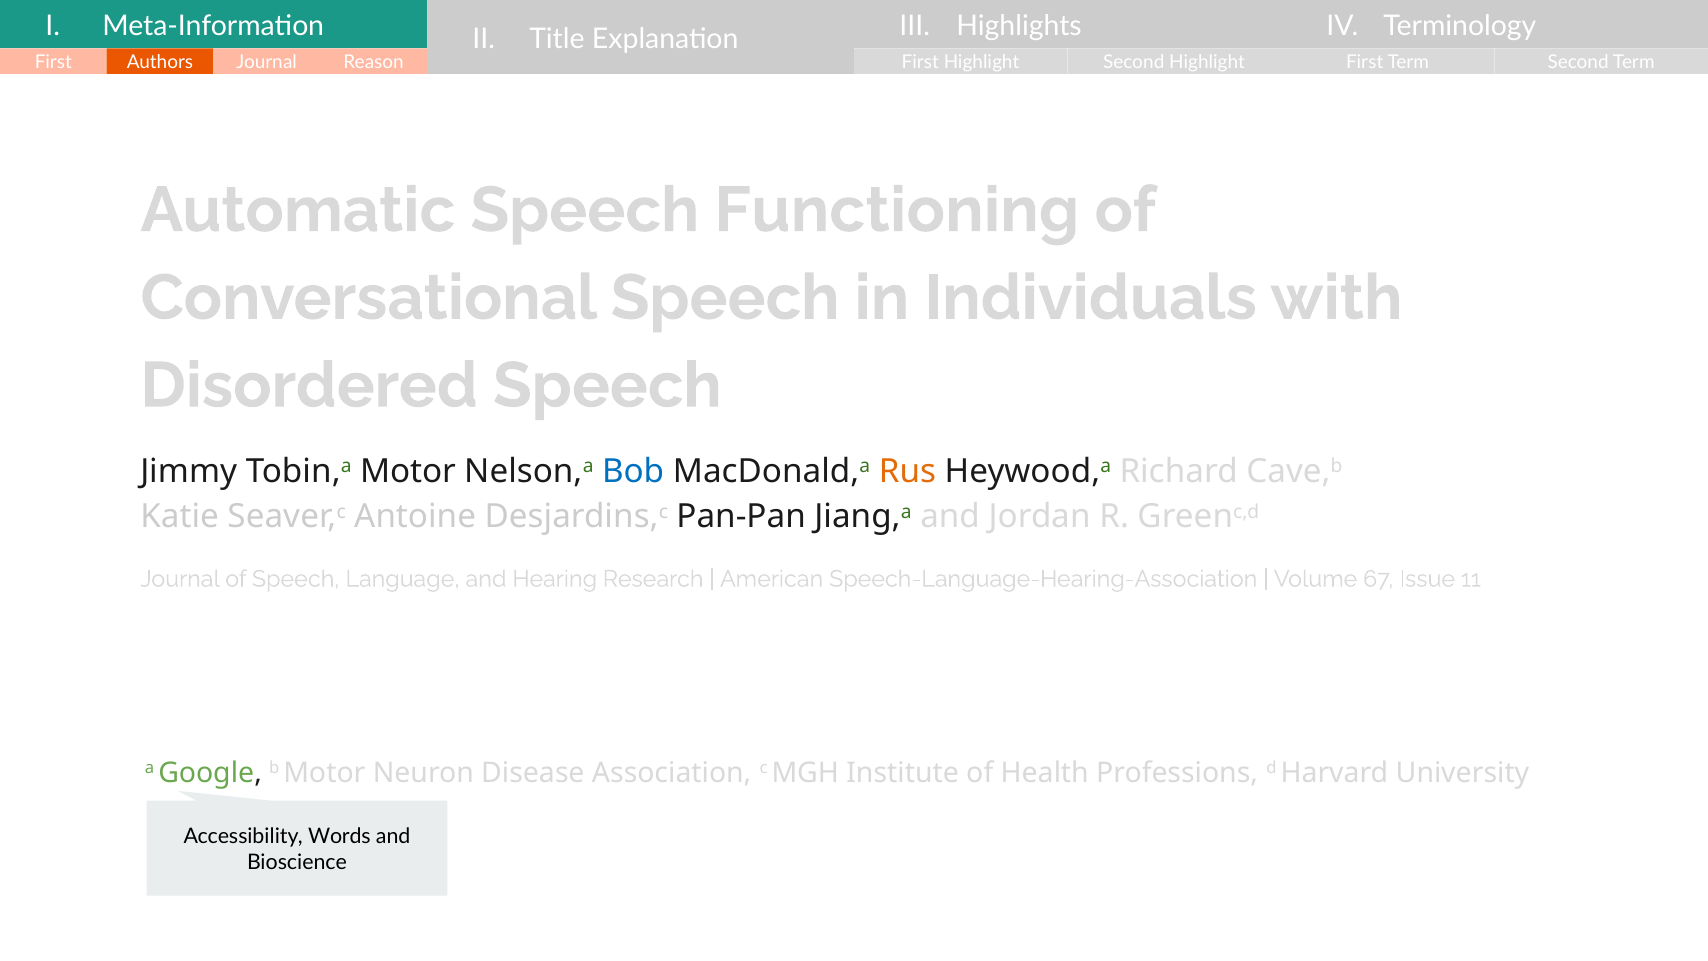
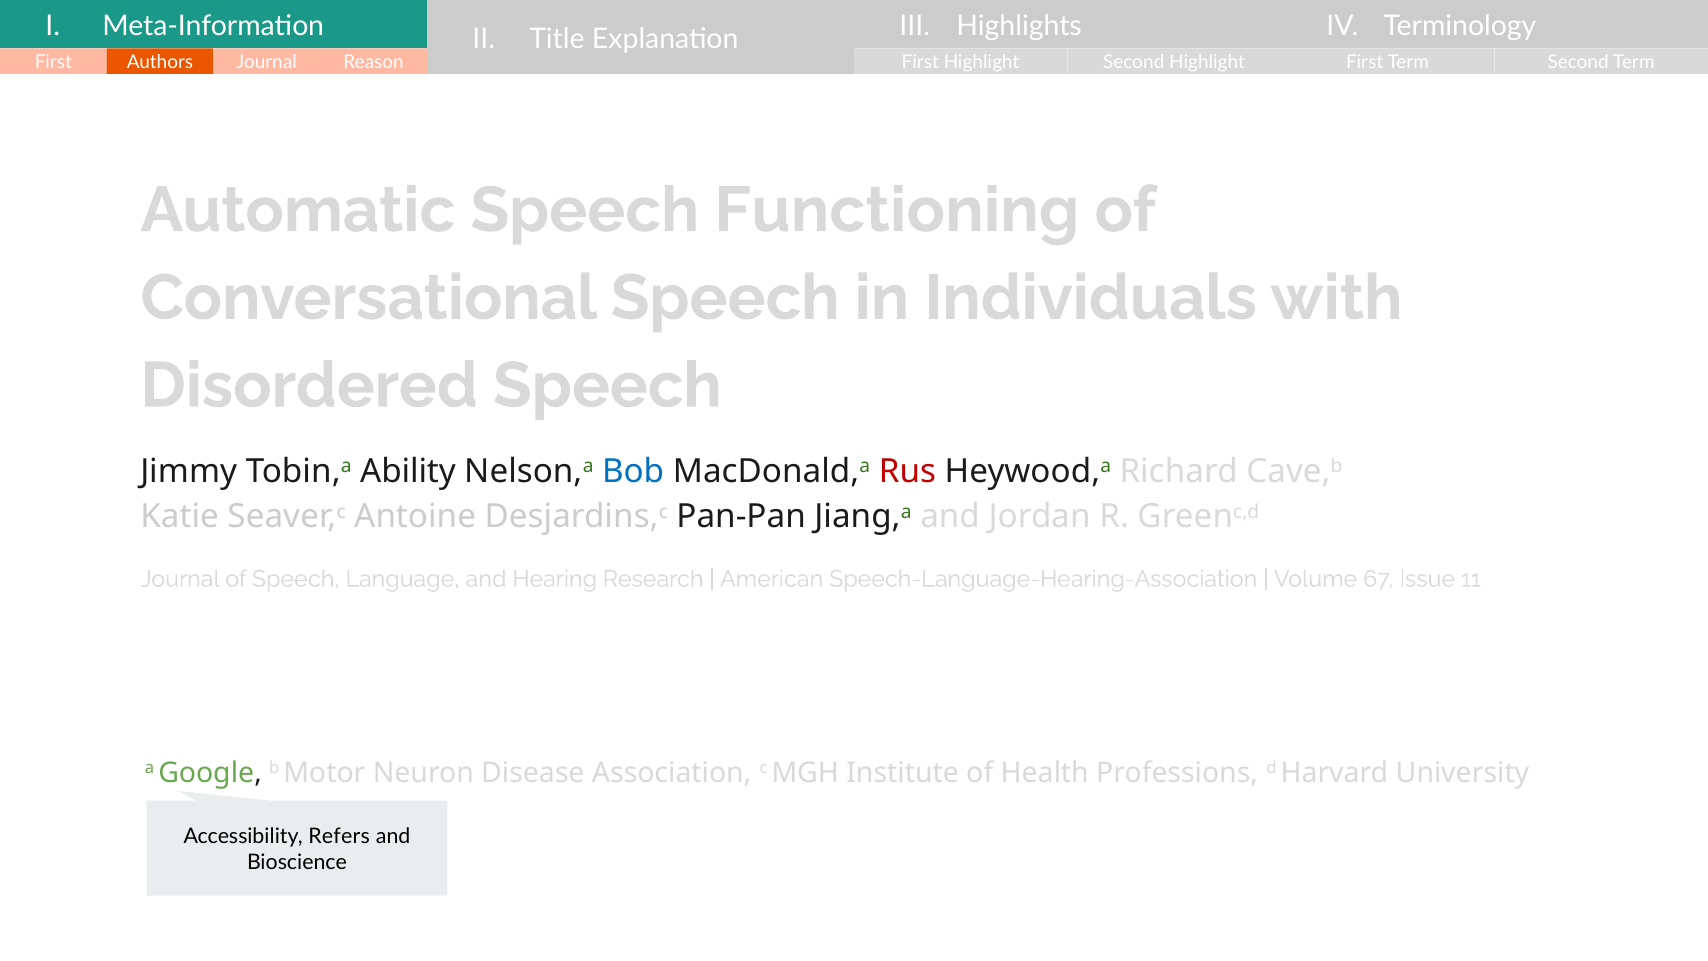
Tobin,a Motor: Motor -> Ability
Rus colour: orange -> red
Words: Words -> Refers
